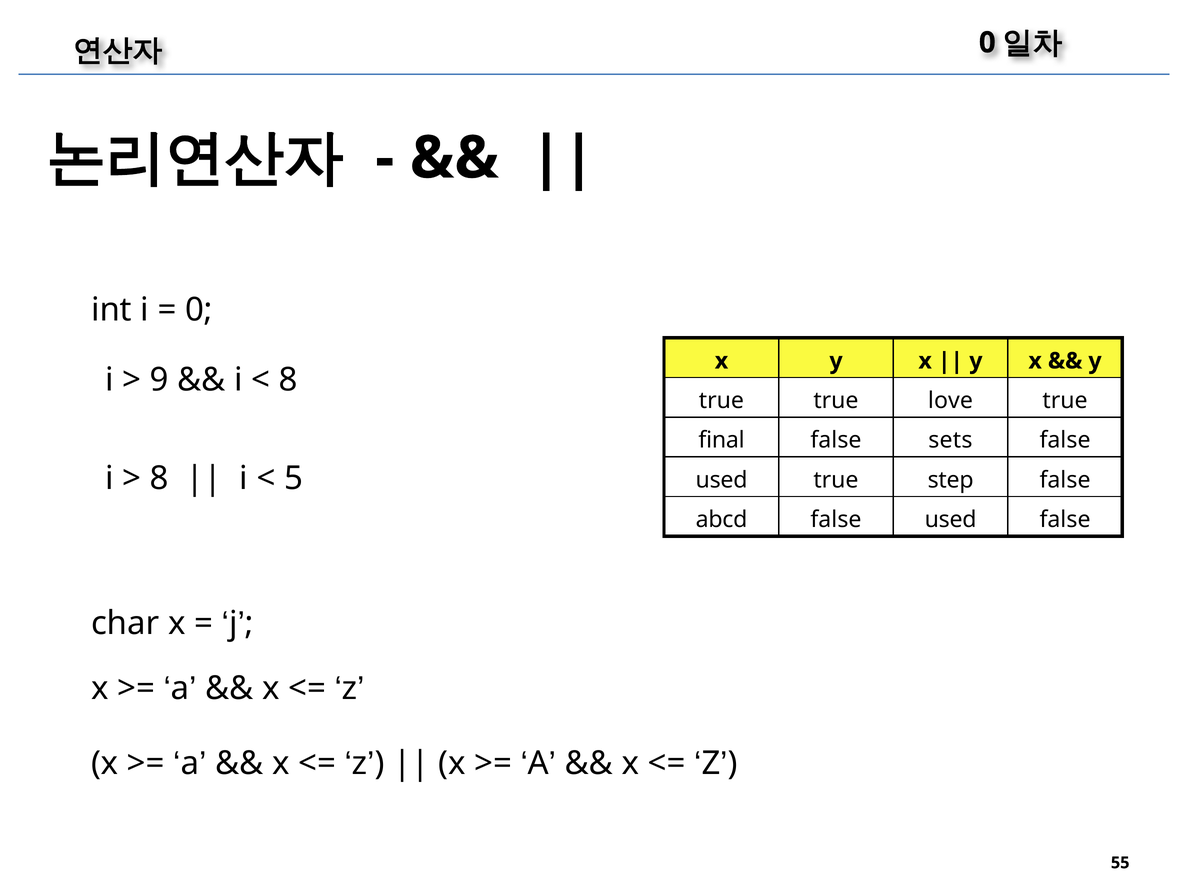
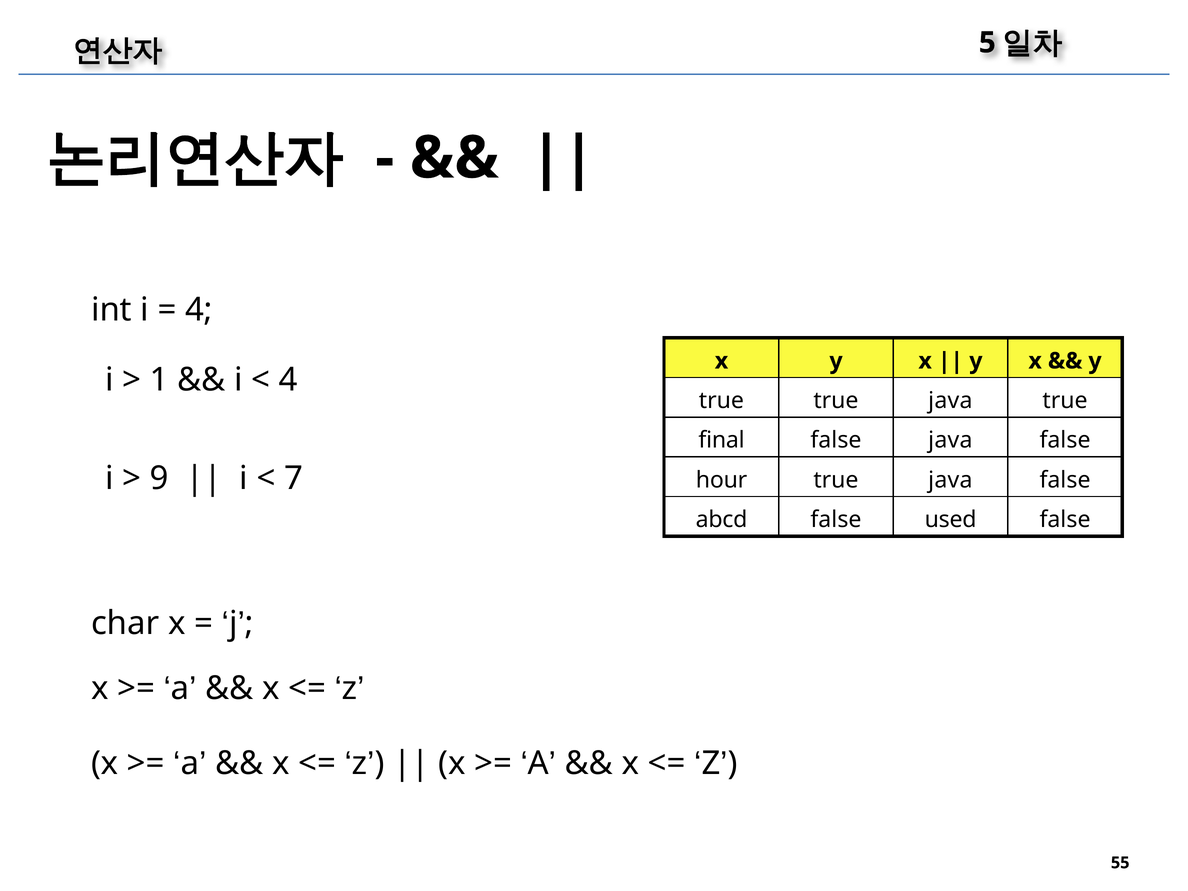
0 at (987, 43): 0 -> 5
0 at (199, 310): 0 -> 4
9: 9 -> 1
8 at (288, 380): 8 -> 4
true true love: love -> java
false sets: sets -> java
8 at (159, 478): 8 -> 9
5: 5 -> 7
used at (722, 480): used -> hour
step at (951, 480): step -> java
